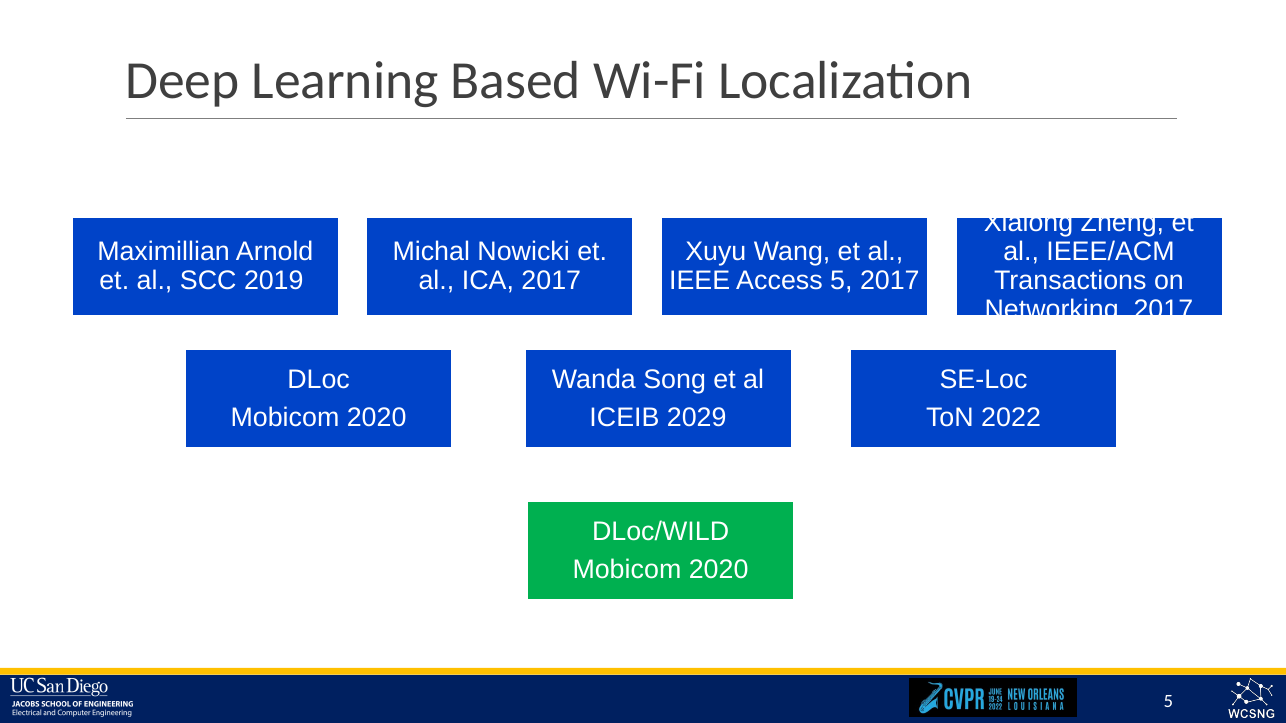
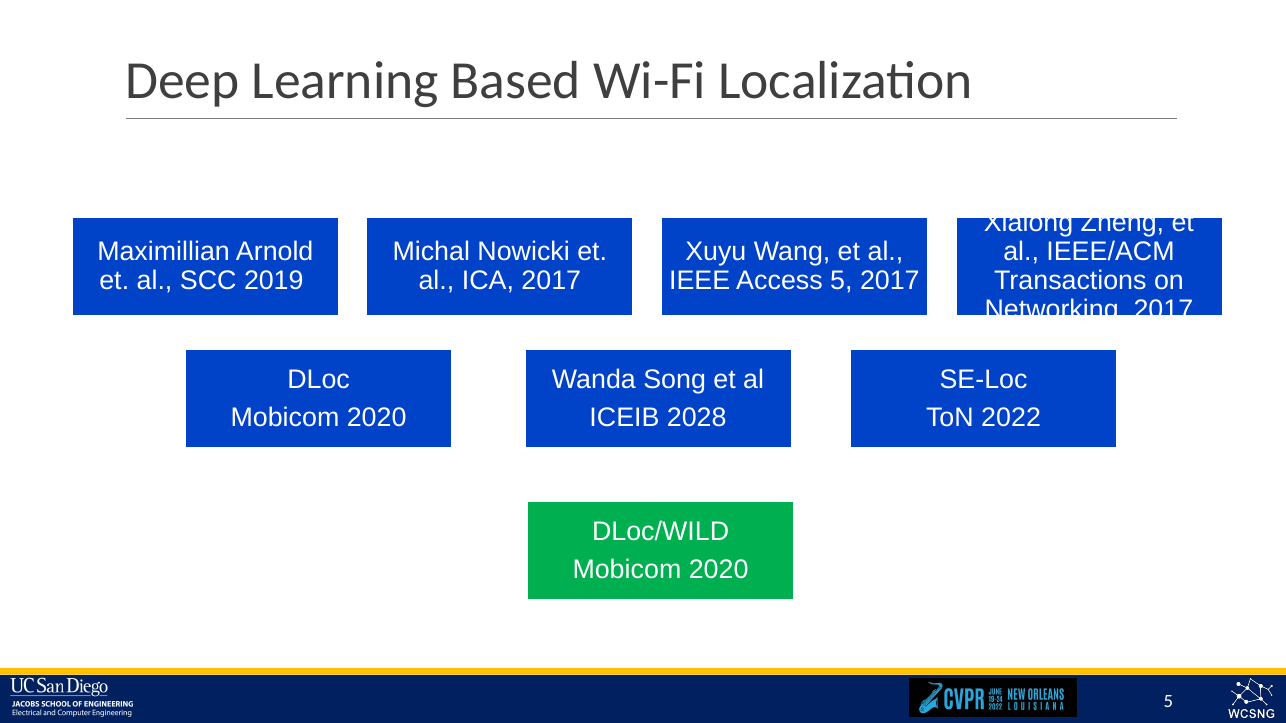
2029: 2029 -> 2028
